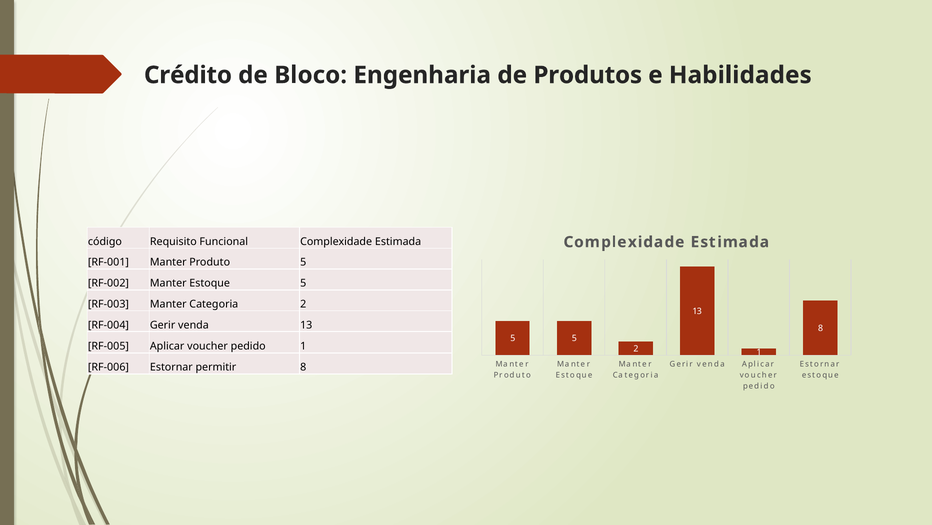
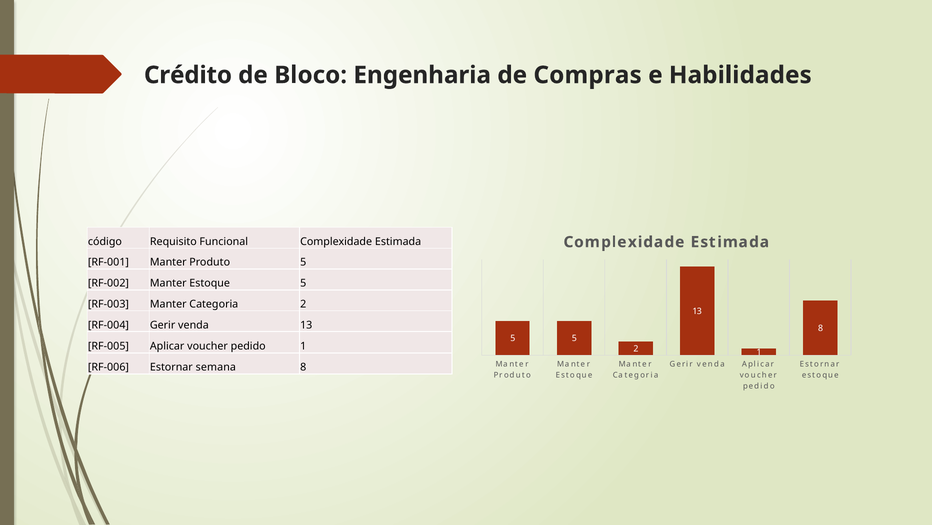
Produtos: Produtos -> Compras
permitir: permitir -> semana
